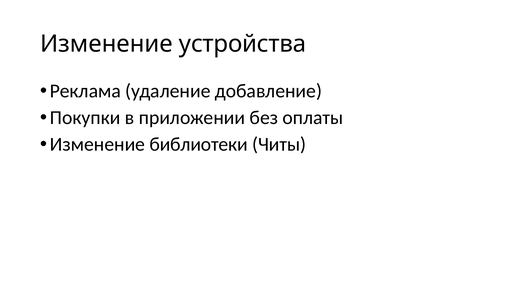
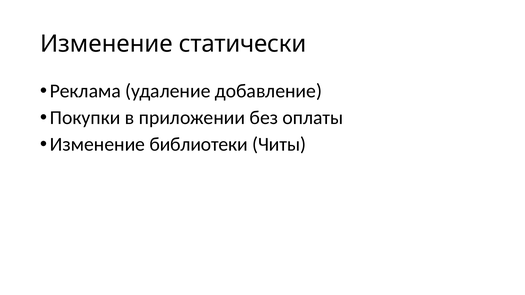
устройства: устройства -> статически
